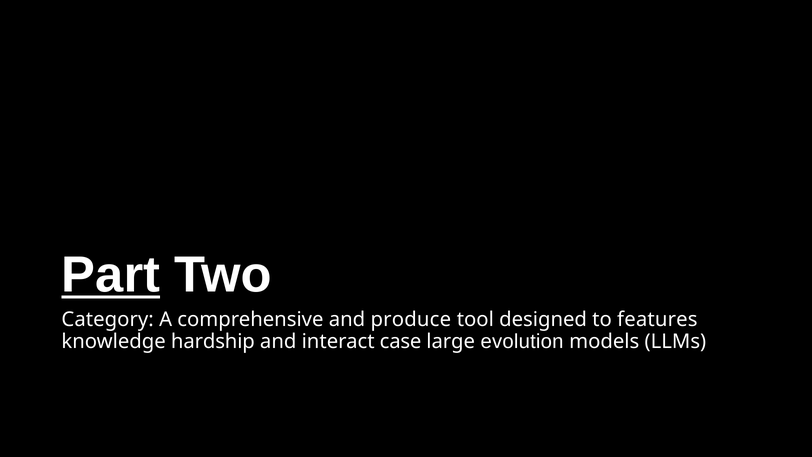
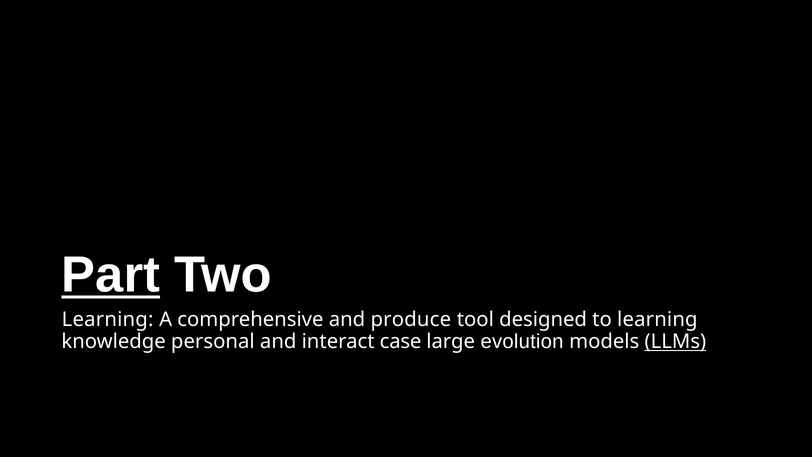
Category at (108, 320): Category -> Learning
to features: features -> learning
hardship: hardship -> personal
LLMs underline: none -> present
